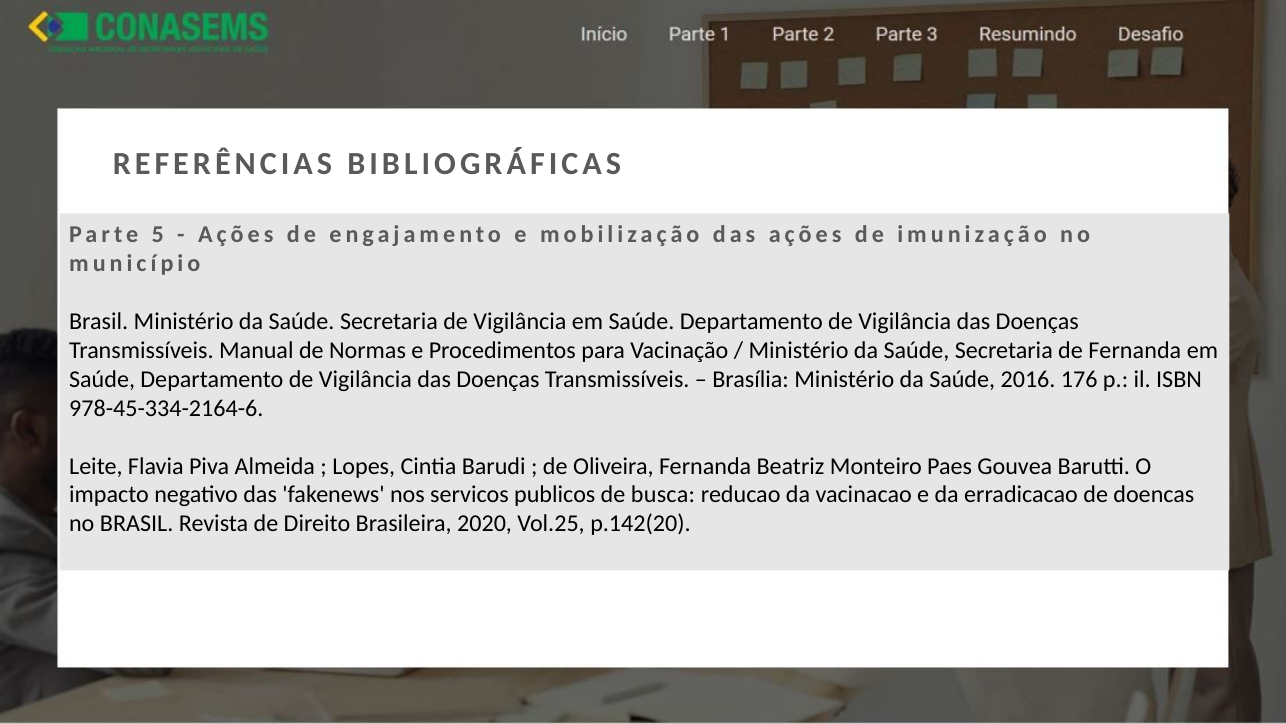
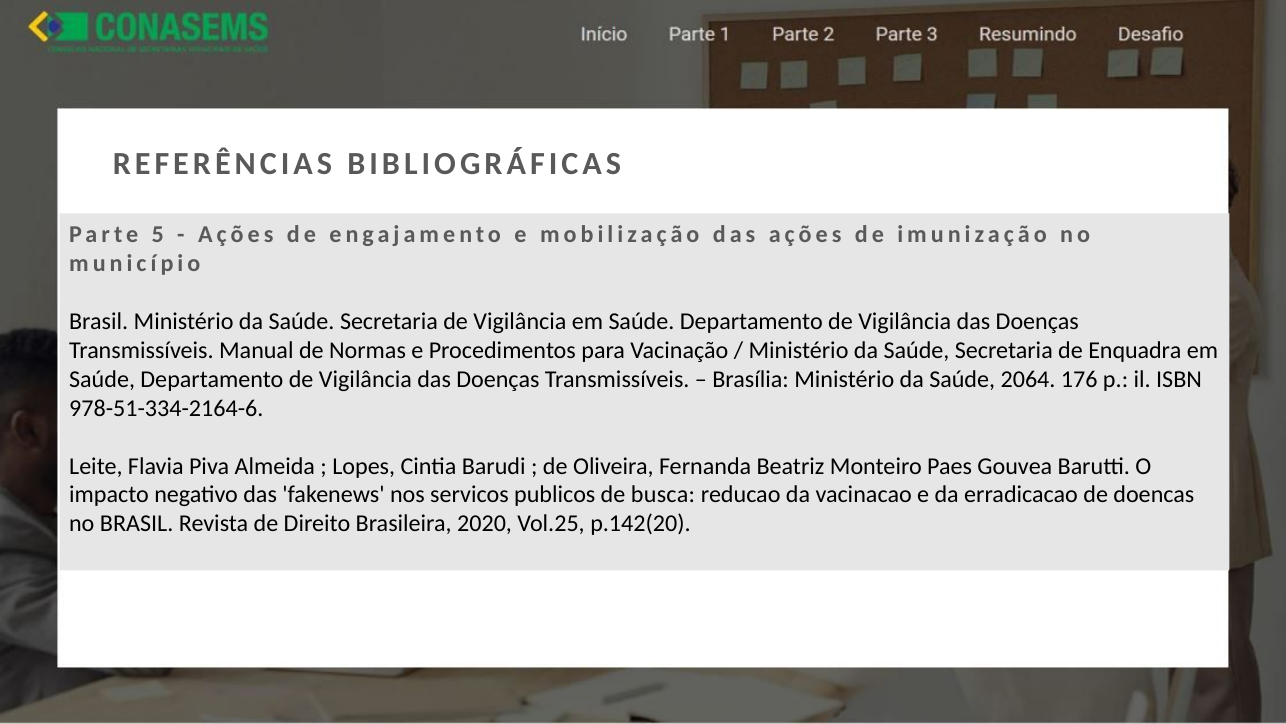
de Fernanda: Fernanda -> Enquadra
2016: 2016 -> 2064
978-45-334-2164-6: 978-45-334-2164-6 -> 978-51-334-2164-6
